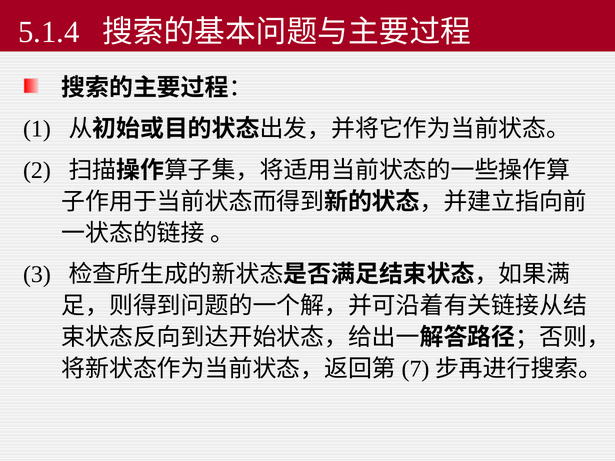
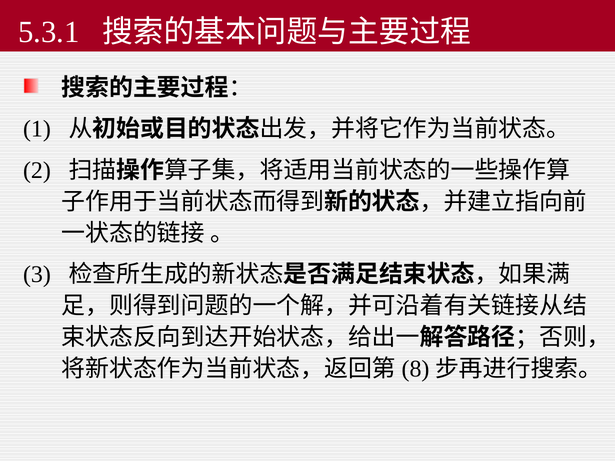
5.1.4: 5.1.4 -> 5.3.1
7: 7 -> 8
